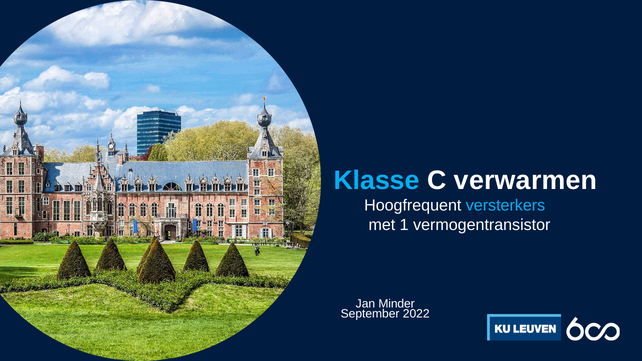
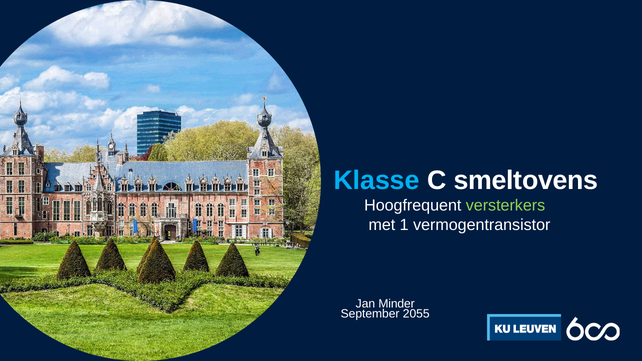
verwarmen: verwarmen -> smeltovens
versterkers colour: light blue -> light green
2022: 2022 -> 2055
